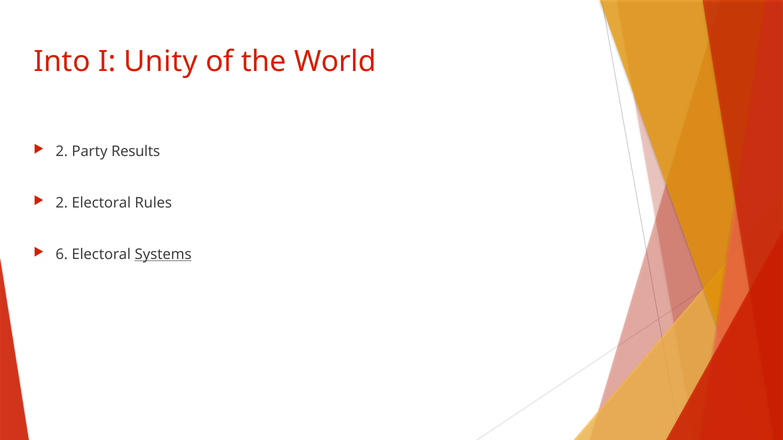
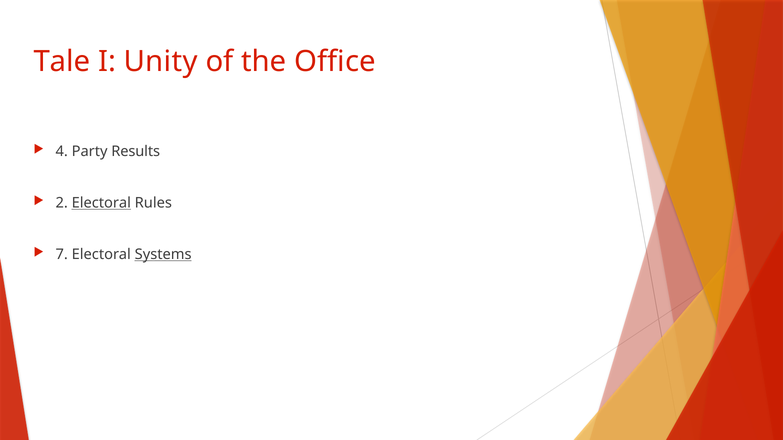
Into: Into -> Tale
World: World -> Office
2 at (62, 152): 2 -> 4
Electoral at (101, 203) underline: none -> present
6: 6 -> 7
